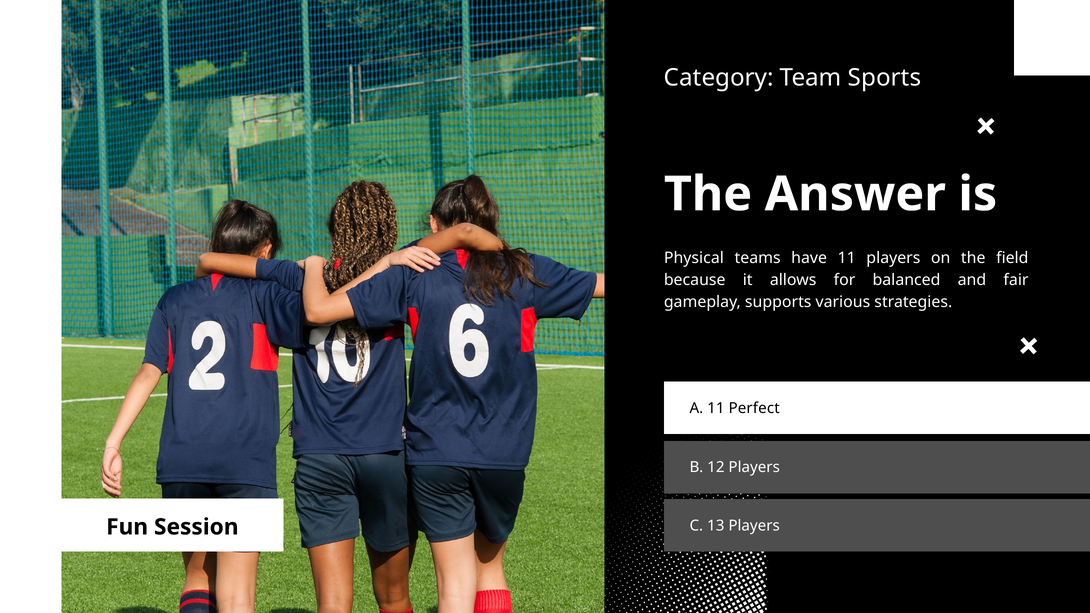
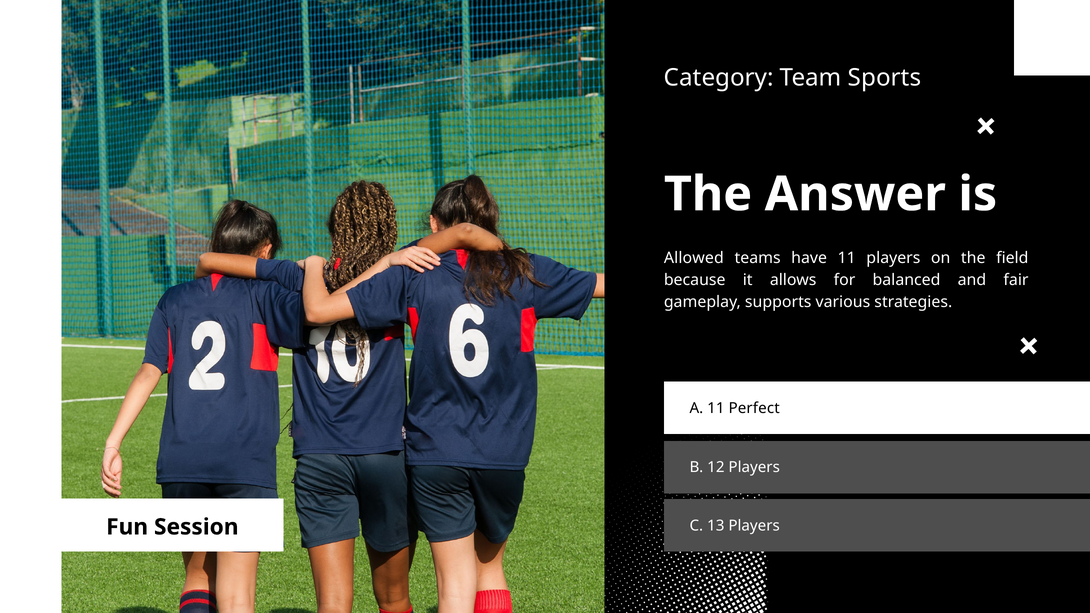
Physical: Physical -> Allowed
